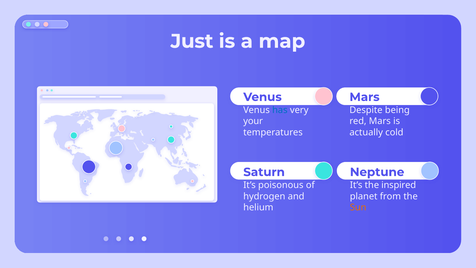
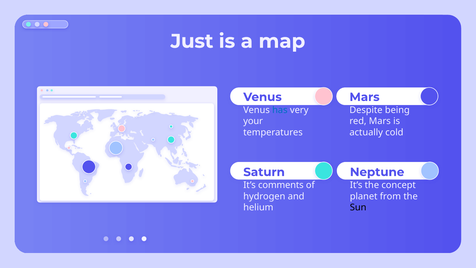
poisonous: poisonous -> comments
inspired: inspired -> concept
Sun colour: orange -> black
